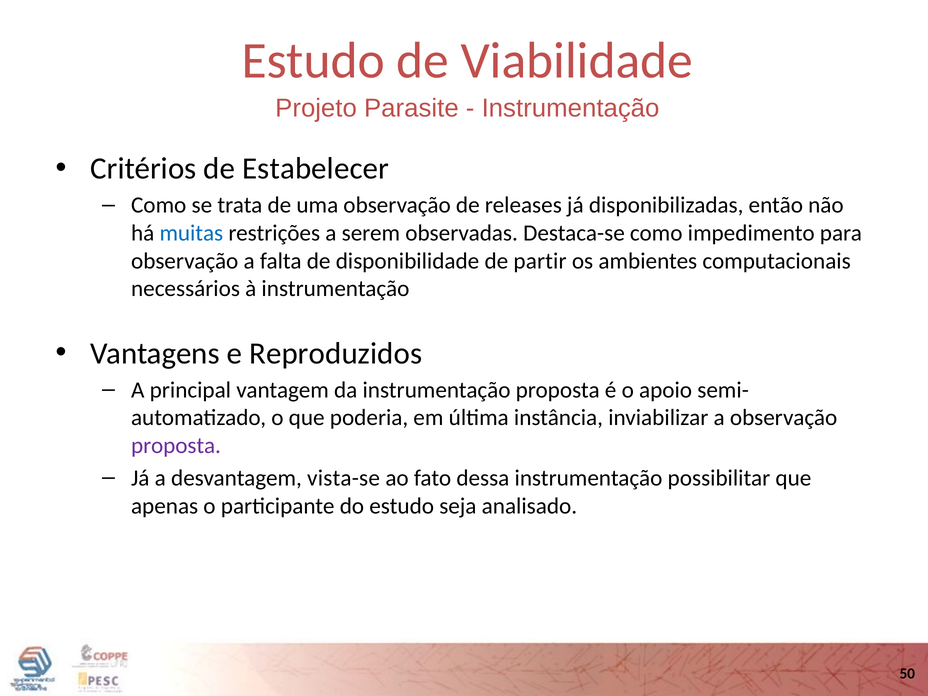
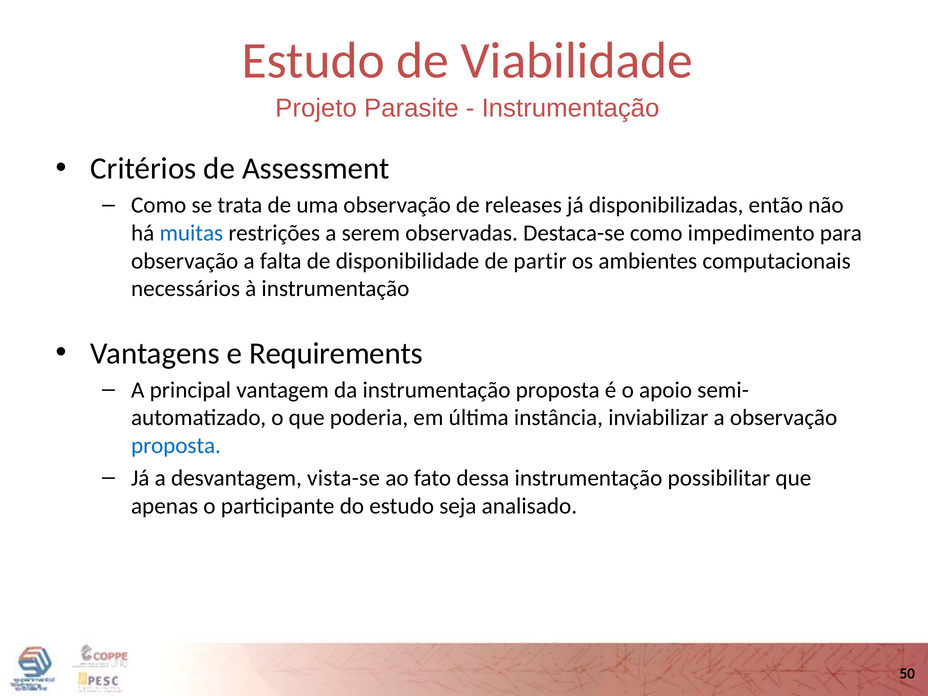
Estabelecer: Estabelecer -> Assessment
Reproduzidos: Reproduzidos -> Requirements
proposta at (176, 446) colour: purple -> blue
